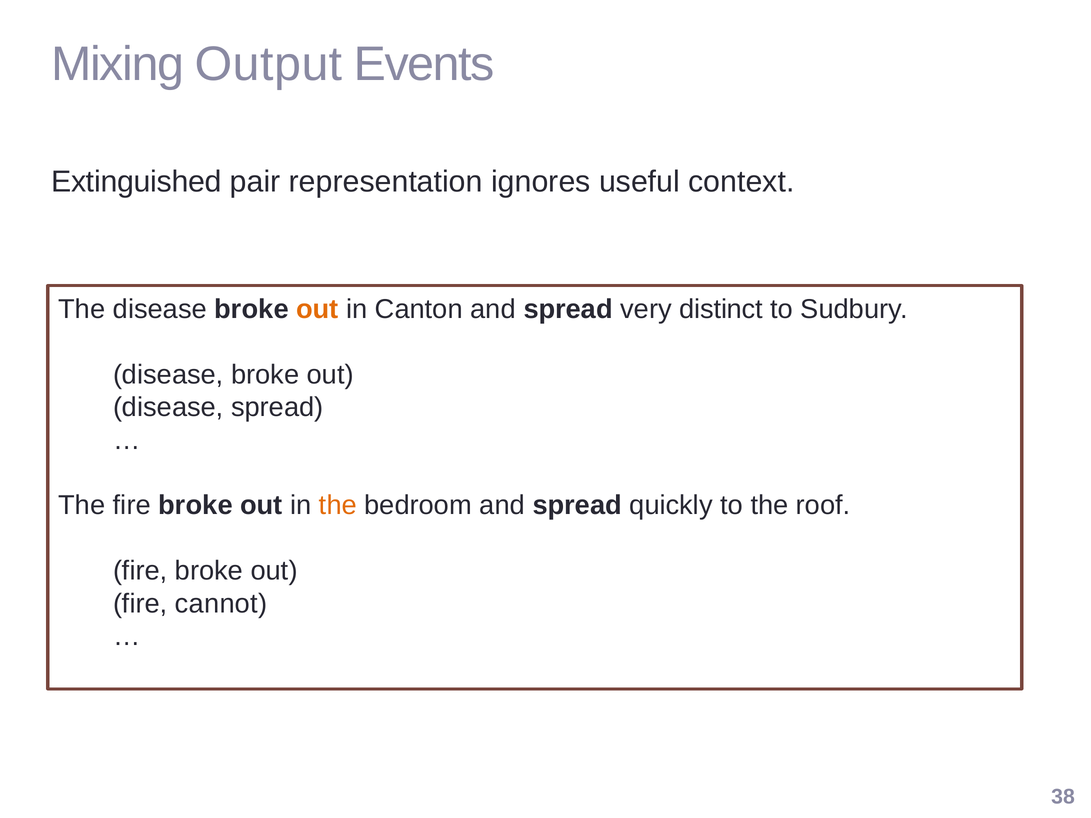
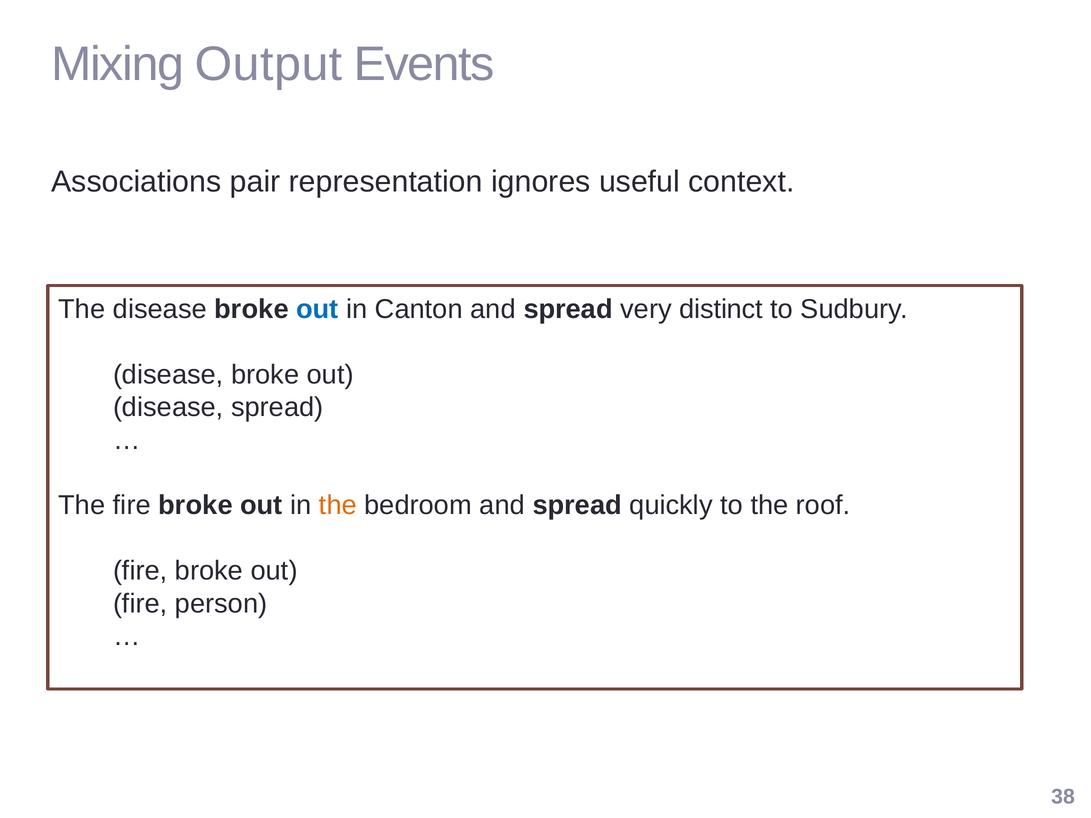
Extinguished: Extinguished -> Associations
out at (317, 309) colour: orange -> blue
cannot: cannot -> person
